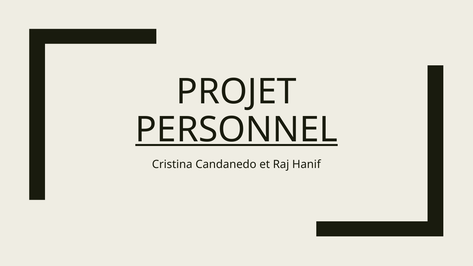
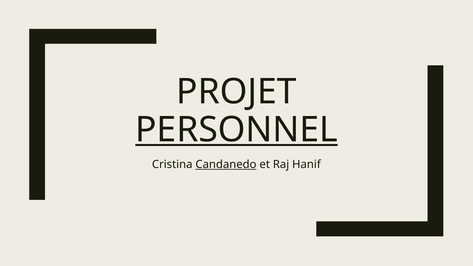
Candanedo underline: none -> present
